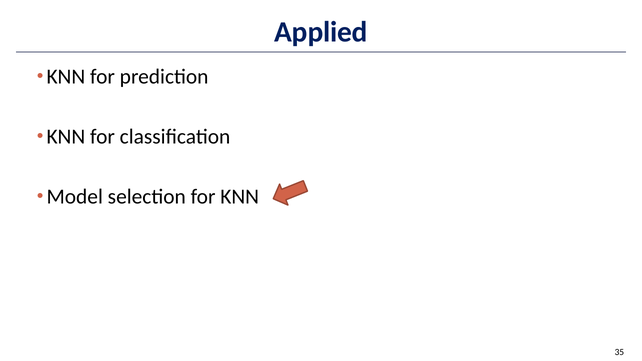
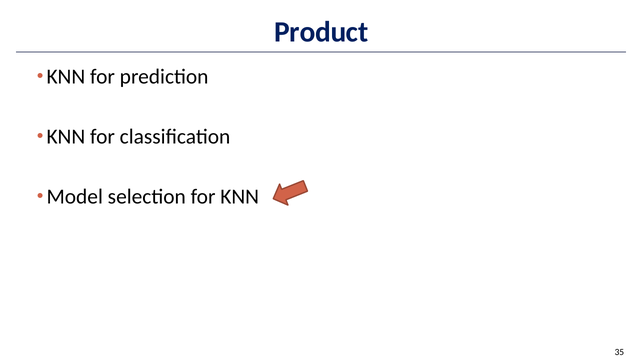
Applied: Applied -> Product
